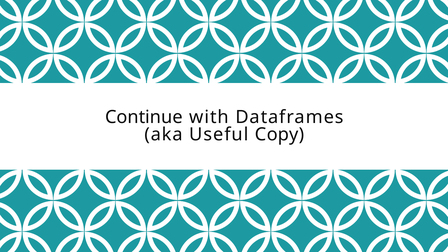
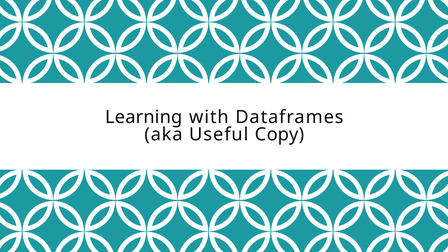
Continue: Continue -> Learning
